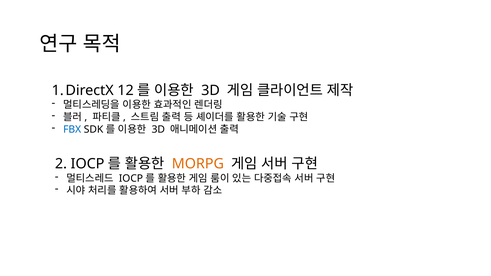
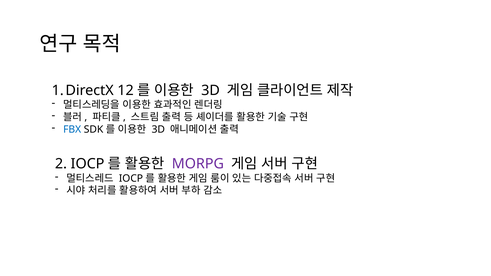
MORPG colour: orange -> purple
